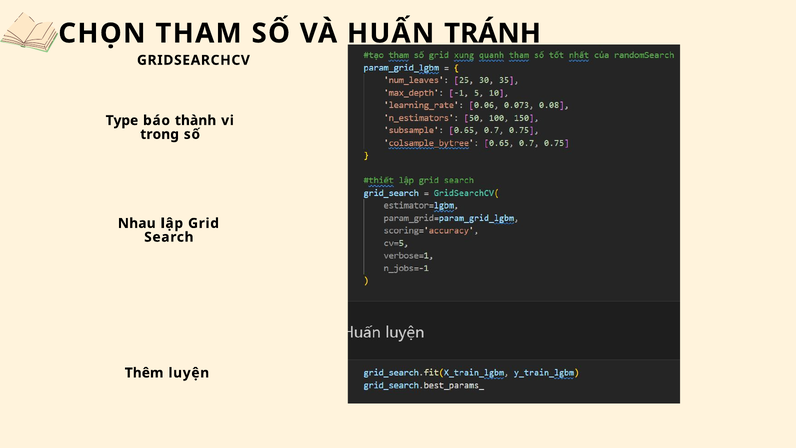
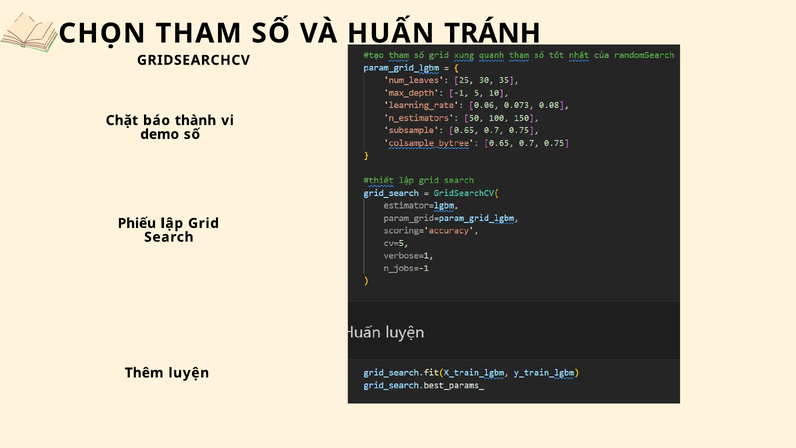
Type: Type -> Chặt
trong: trong -> demo
Nhau: Nhau -> Phiếu
